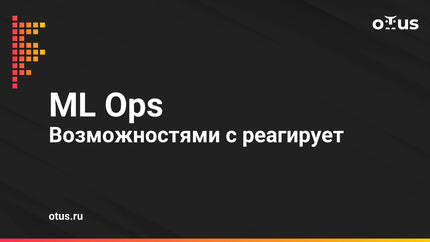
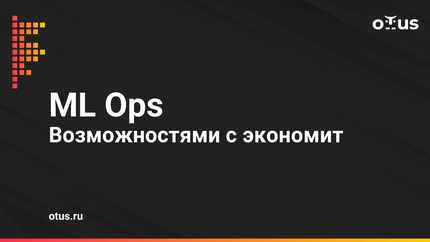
реагирует: реагирует -> экономит
